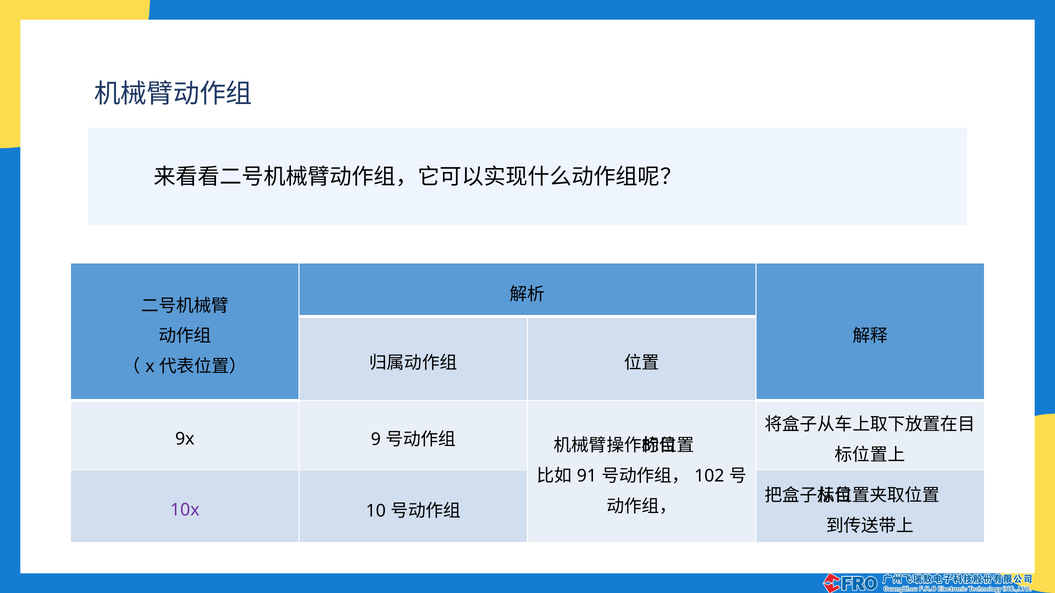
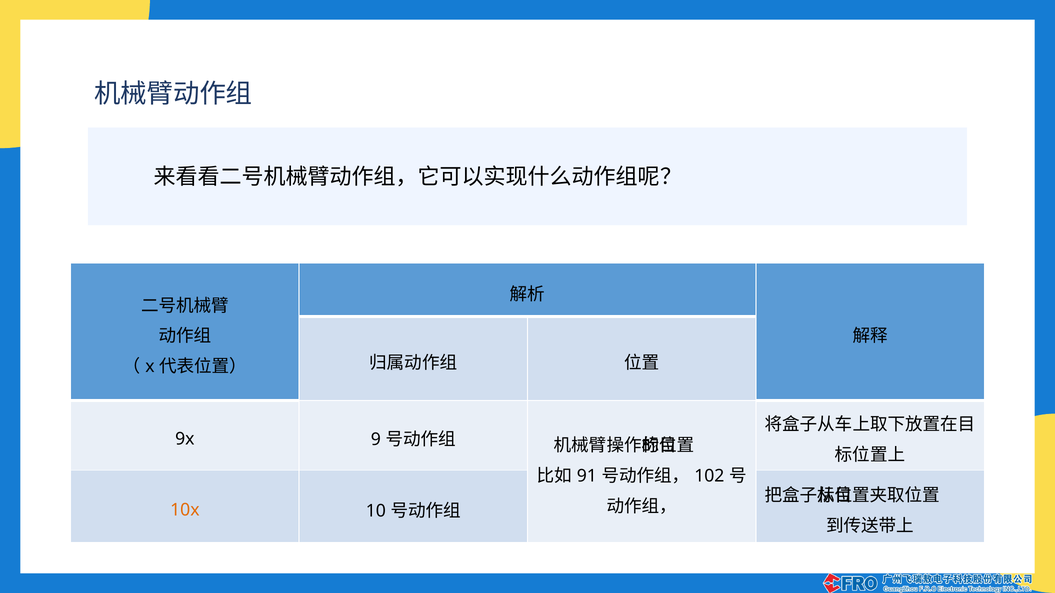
10x colour: purple -> orange
